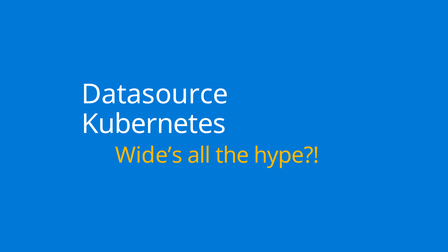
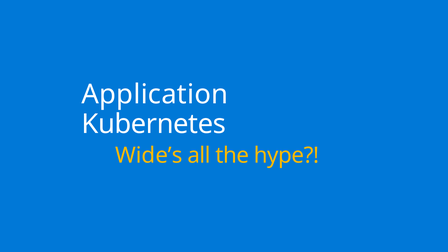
Datasource: Datasource -> Application
